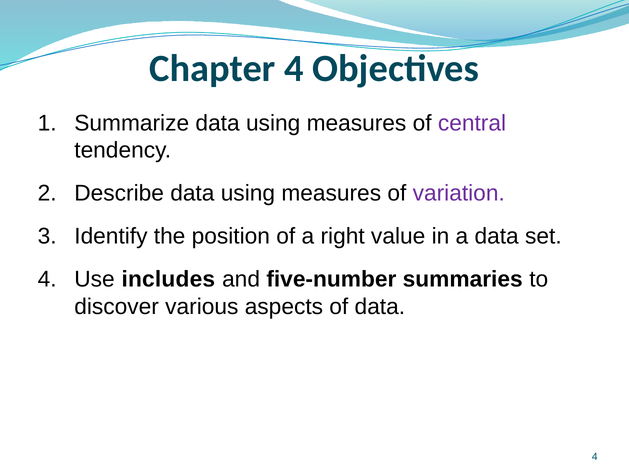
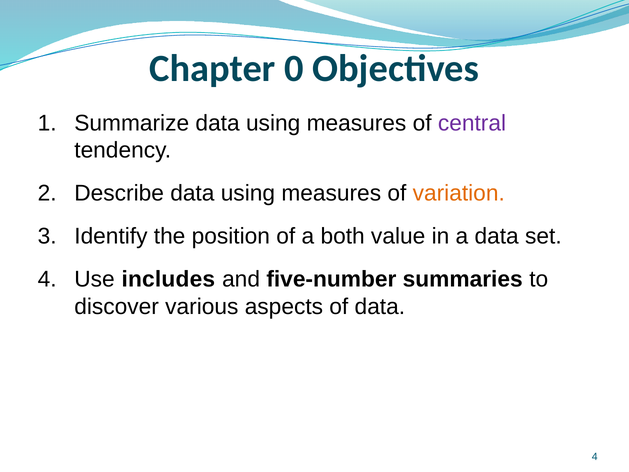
Chapter 4: 4 -> 0
variation colour: purple -> orange
right: right -> both
